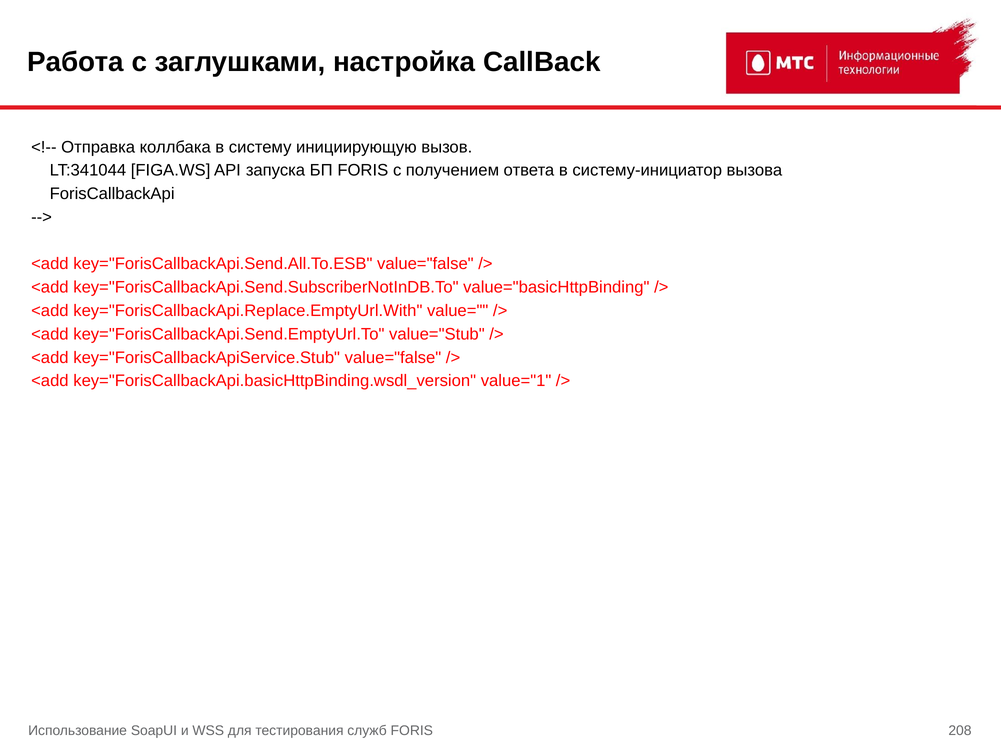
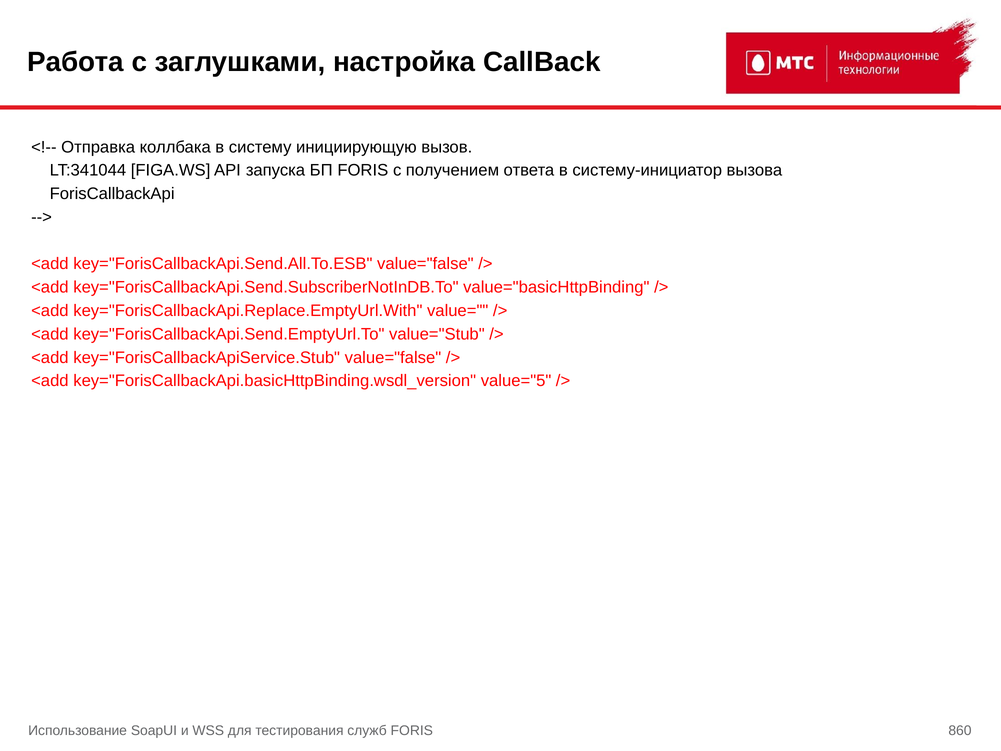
value="1: value="1 -> value="5
208: 208 -> 860
